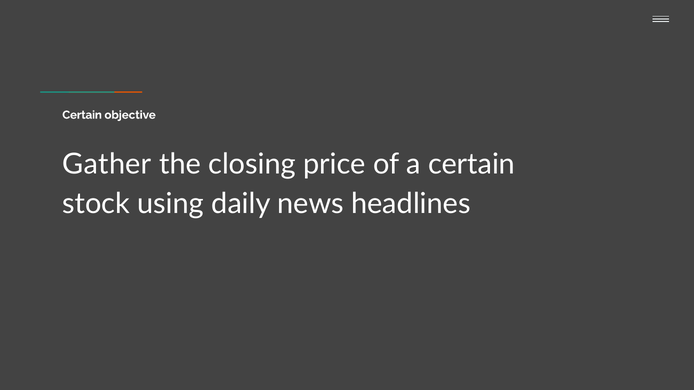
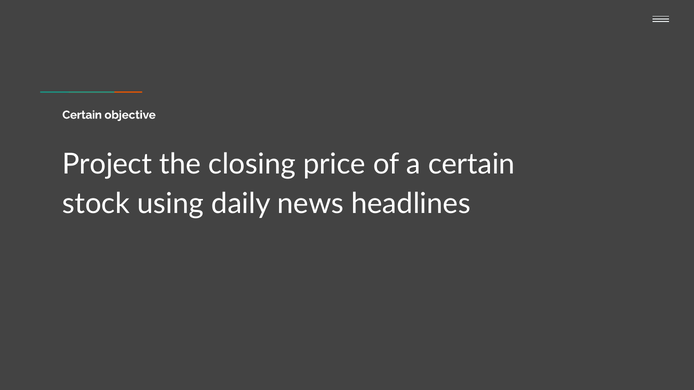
Gather: Gather -> Project
